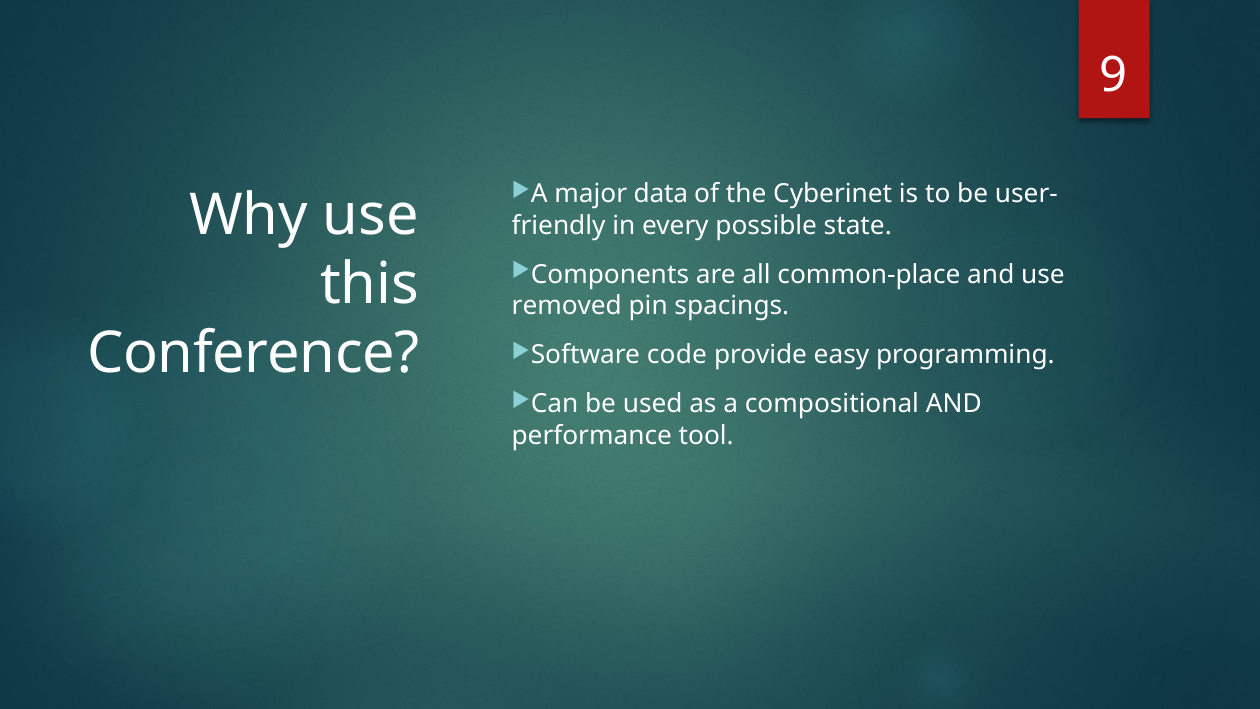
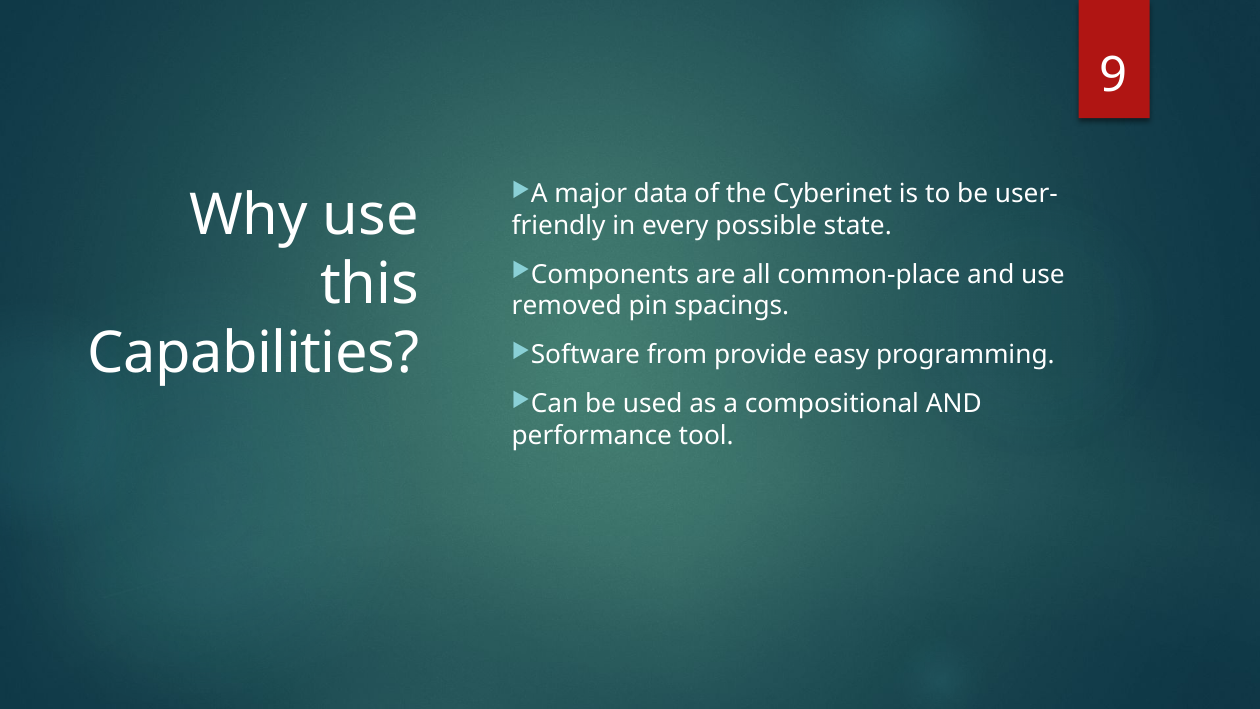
Conference: Conference -> Capabilities
code: code -> from
